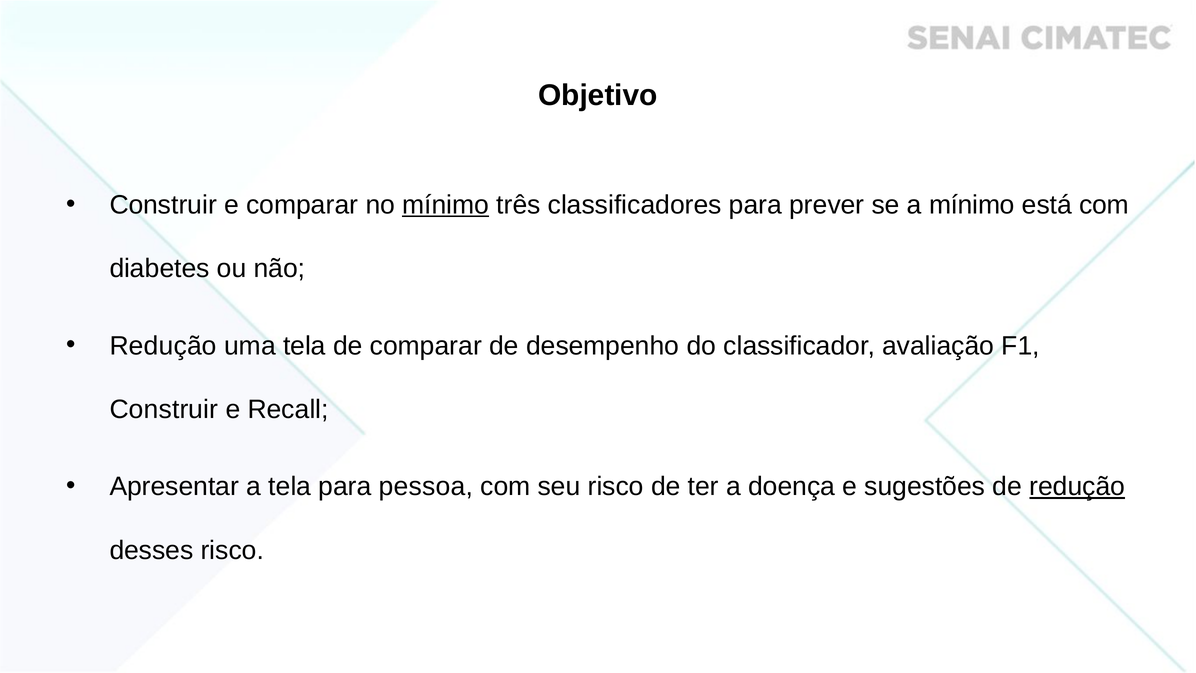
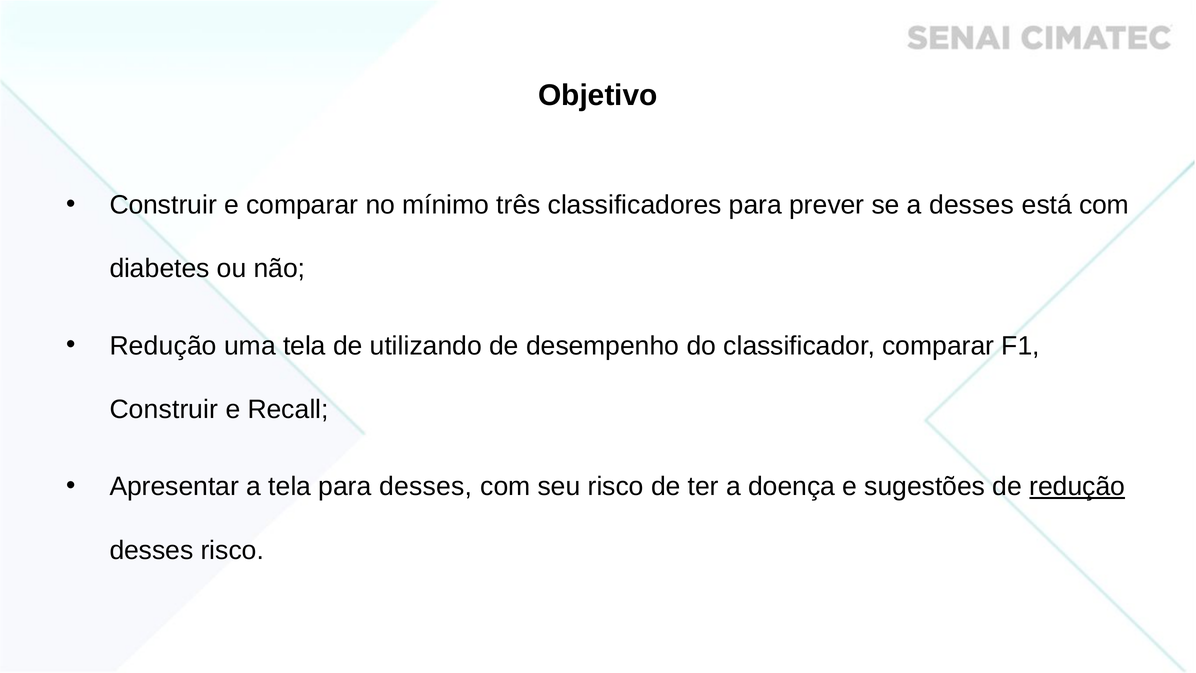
mínimo at (446, 205) underline: present -> none
a mínimo: mínimo -> desses
de comparar: comparar -> utilizando
classificador avaliação: avaliação -> comparar
para pessoa: pessoa -> desses
